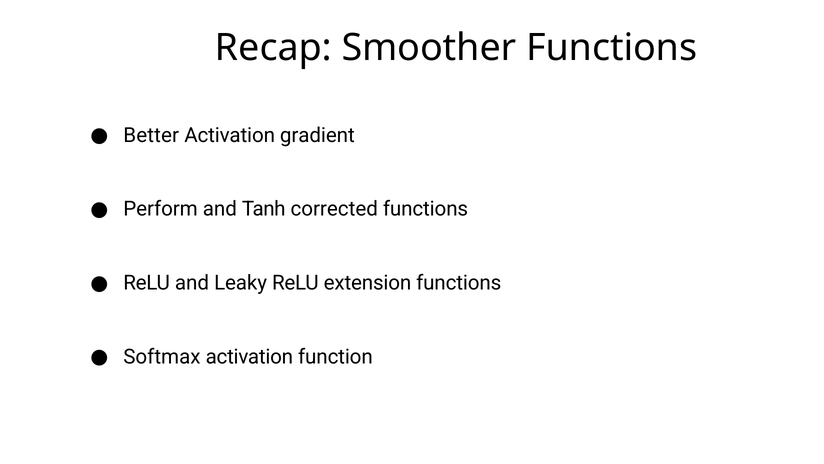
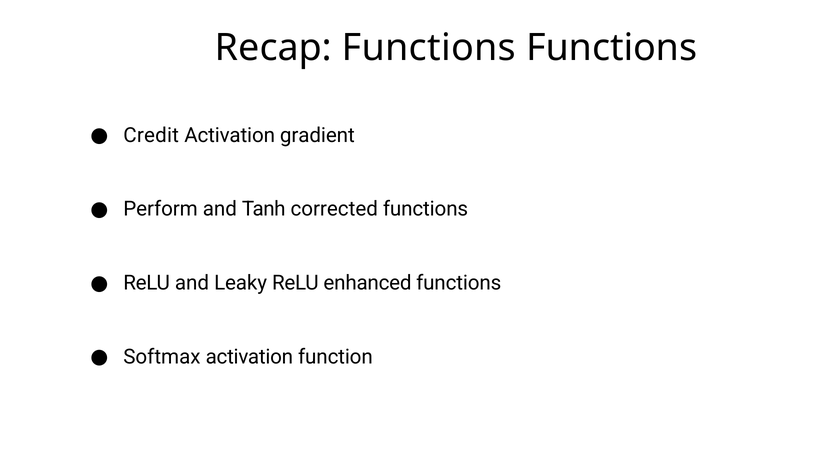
Recap Smoother: Smoother -> Functions
Better: Better -> Credit
extension: extension -> enhanced
